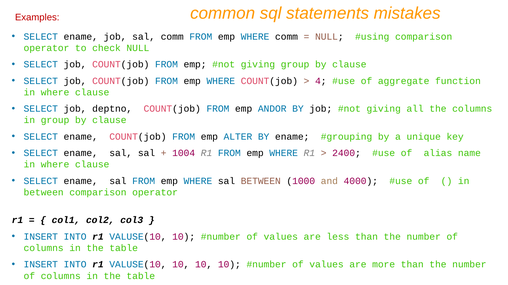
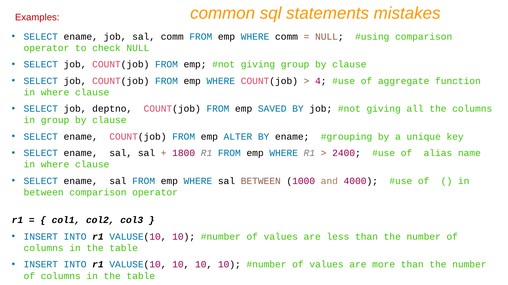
ANDOR: ANDOR -> SAVED
1004: 1004 -> 1800
